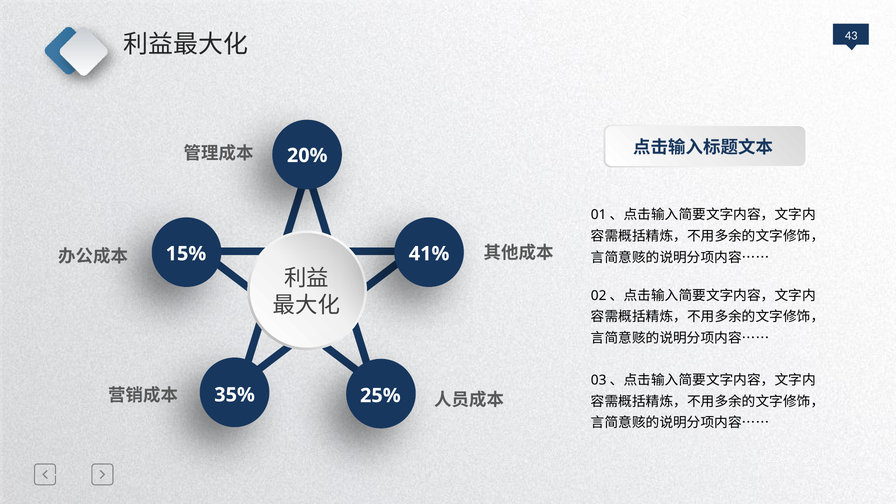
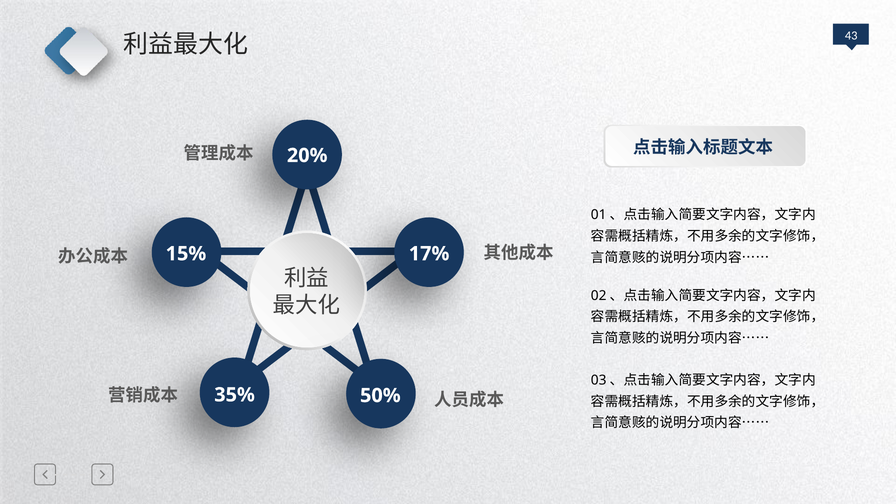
41%: 41% -> 17%
25%: 25% -> 50%
